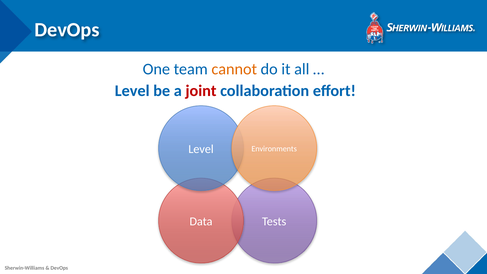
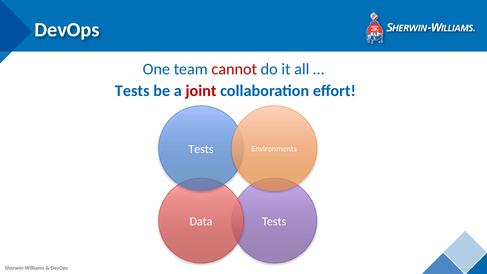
cannot colour: orange -> red
Level at (132, 91): Level -> Tests
Level at (201, 149): Level -> Tests
